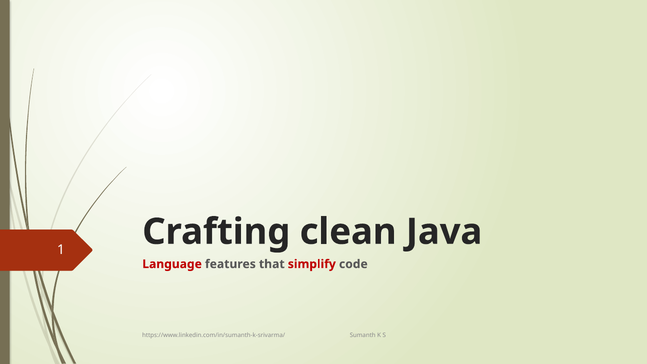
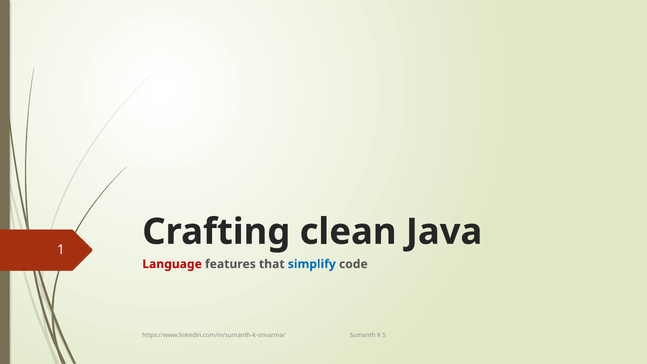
simplify colour: red -> blue
